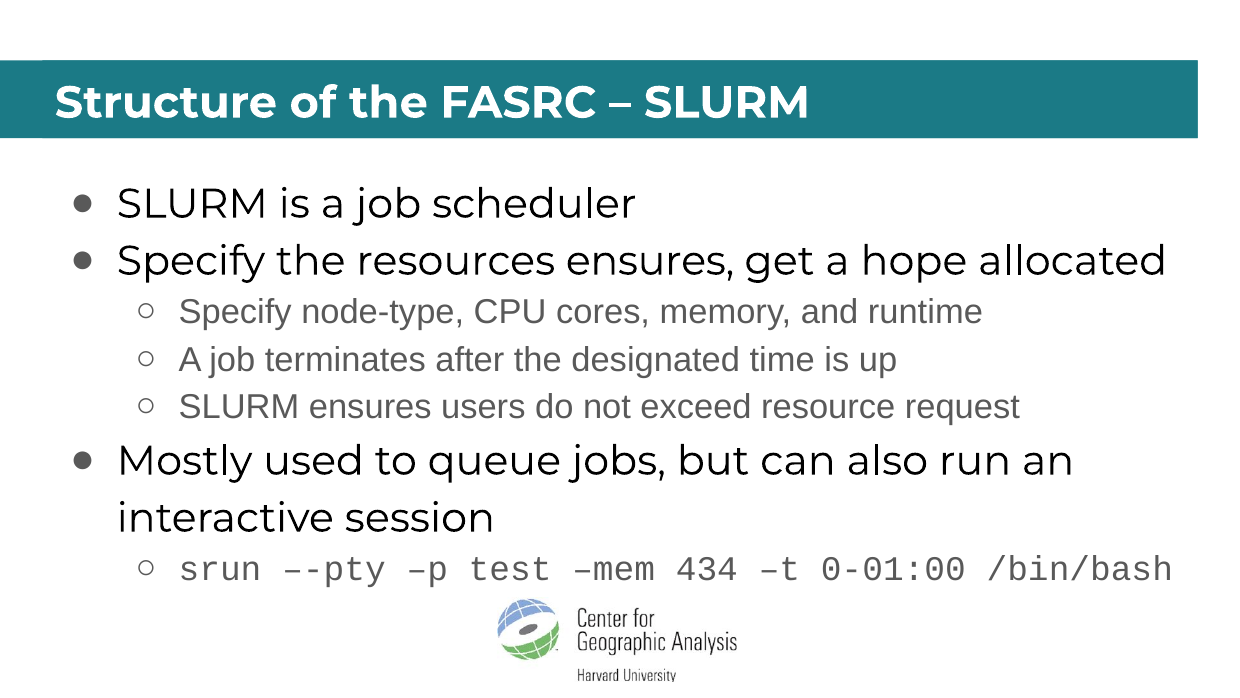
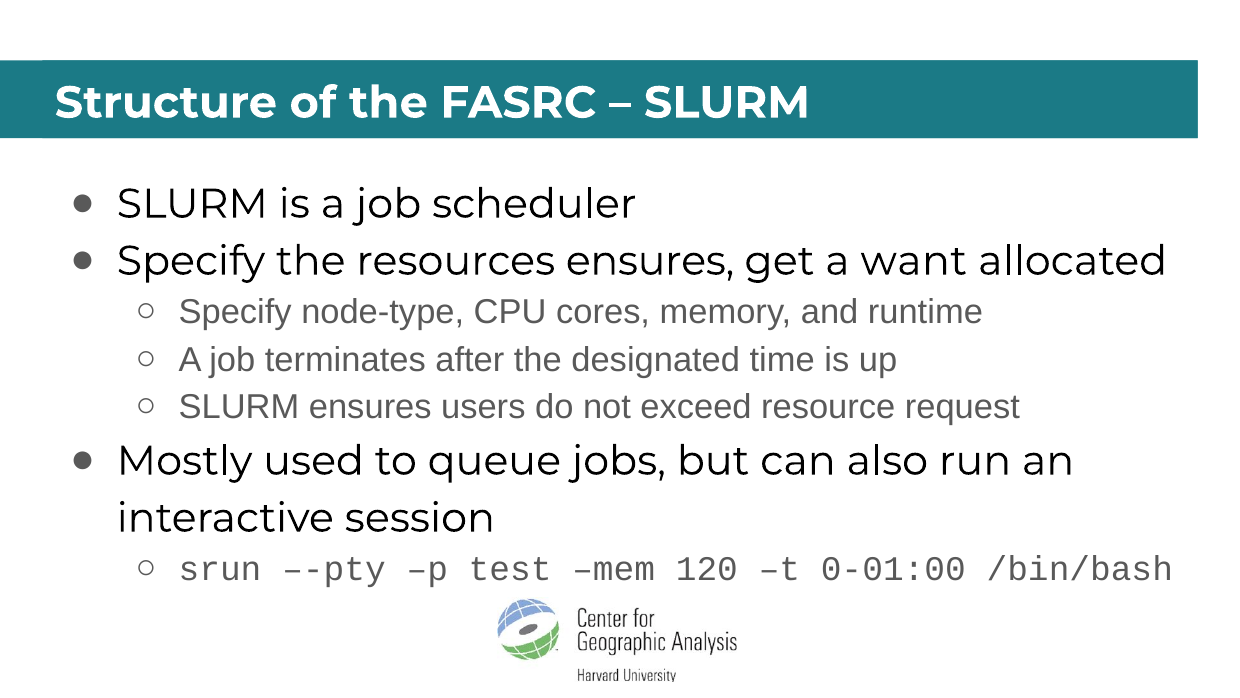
hope: hope -> want
434: 434 -> 120
